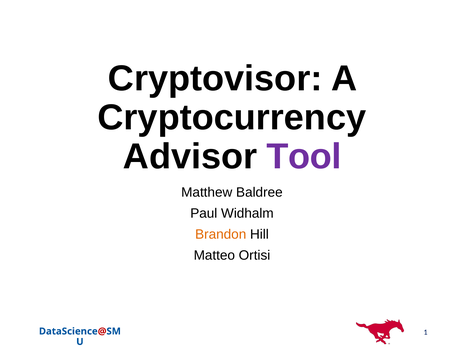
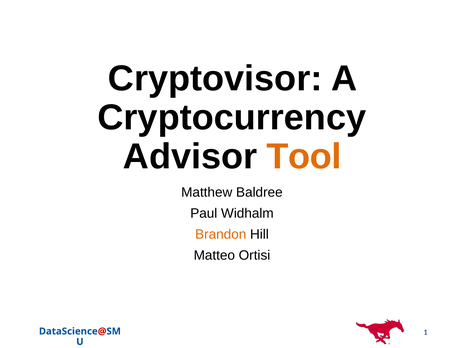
Tool colour: purple -> orange
